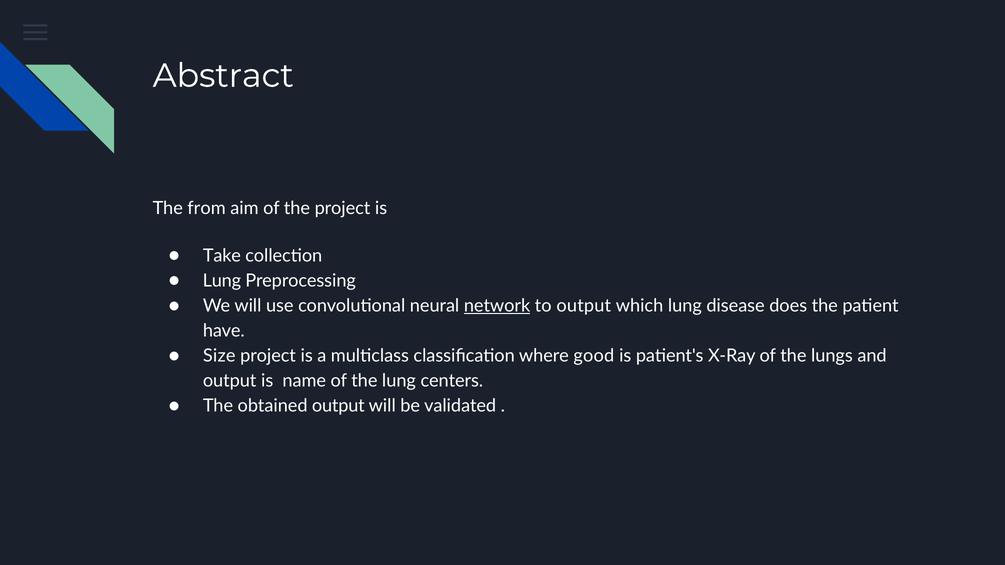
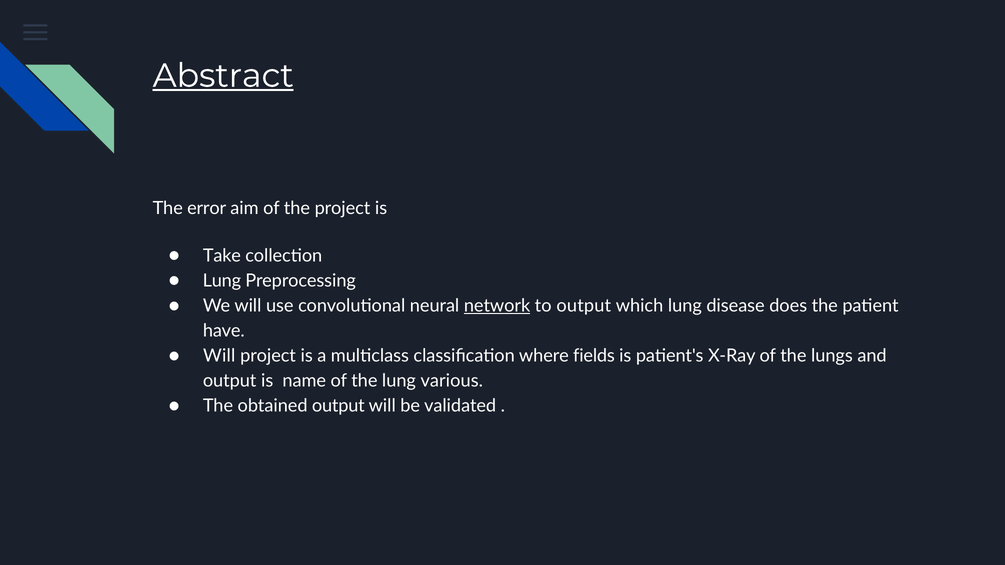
Abstract underline: none -> present
from: from -> error
Size at (219, 356): Size -> Will
good: good -> fields
centers: centers -> various
